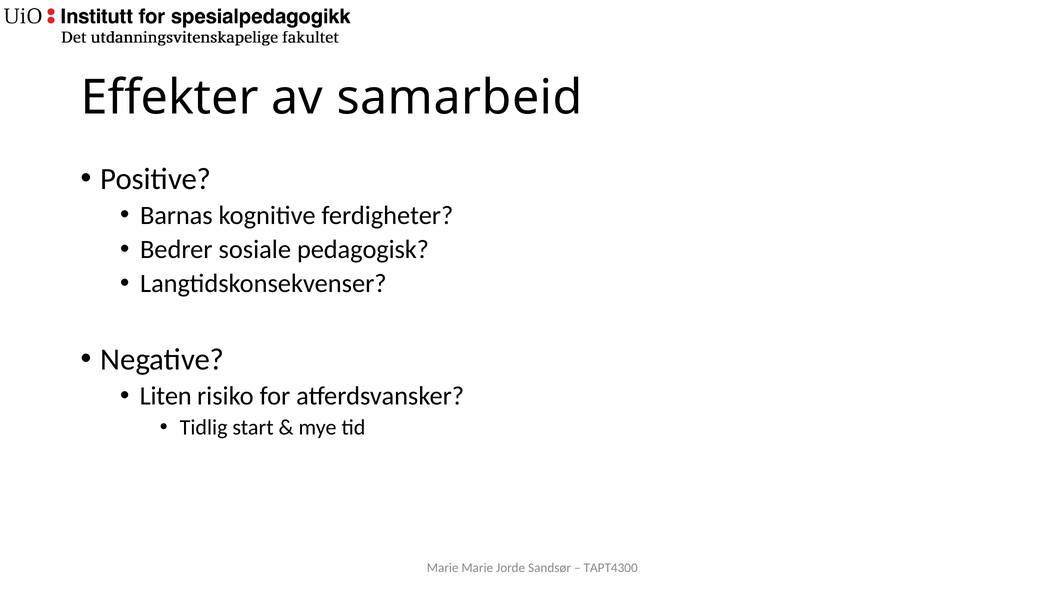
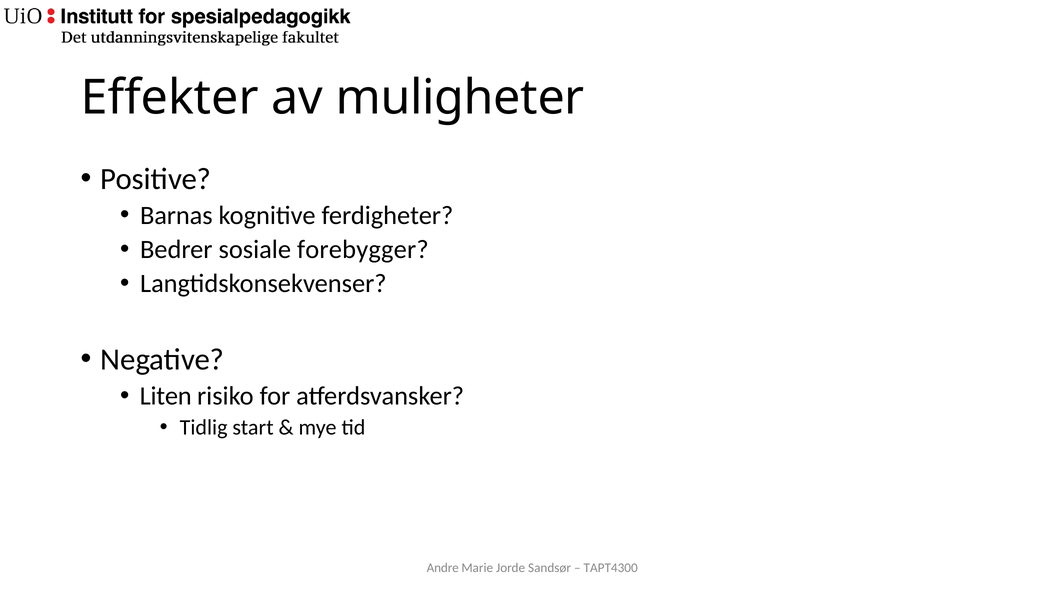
samarbeid: samarbeid -> muligheter
pedagogisk: pedagogisk -> forebygger
Marie at (443, 568): Marie -> Andre
